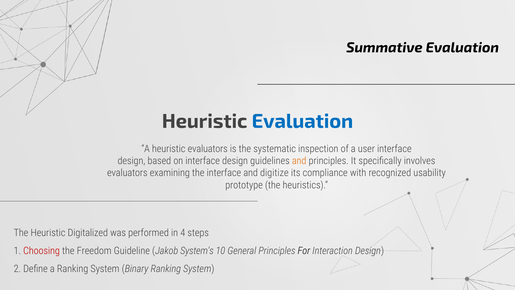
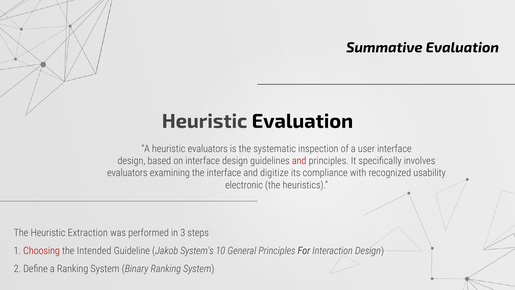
Evaluation at (302, 121) colour: blue -> black
and at (299, 161) colour: orange -> red
prototype: prototype -> electronic
Digitalized: Digitalized -> Extraction
4: 4 -> 3
Freedom: Freedom -> Intended
